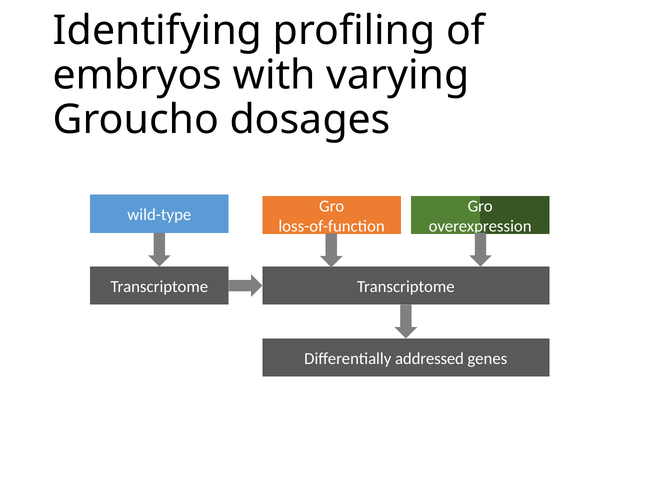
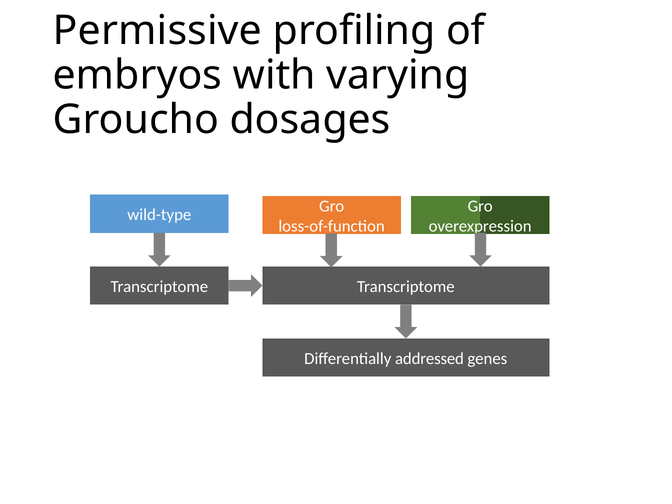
Identifying: Identifying -> Permissive
